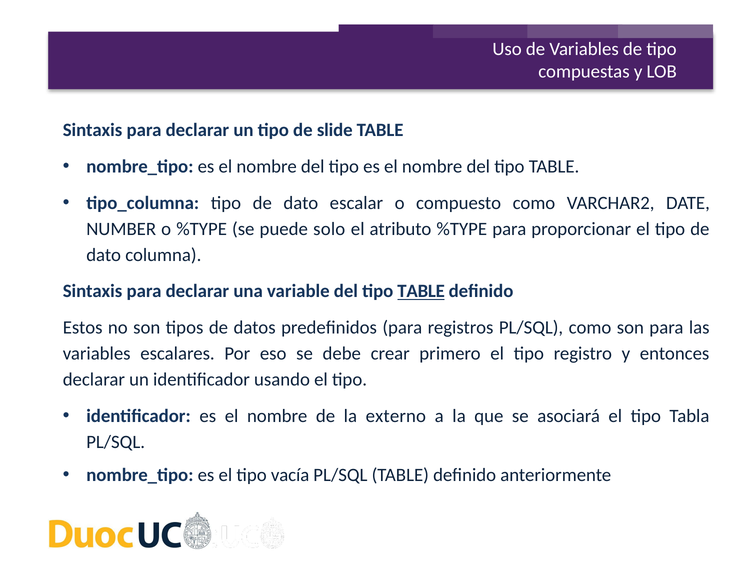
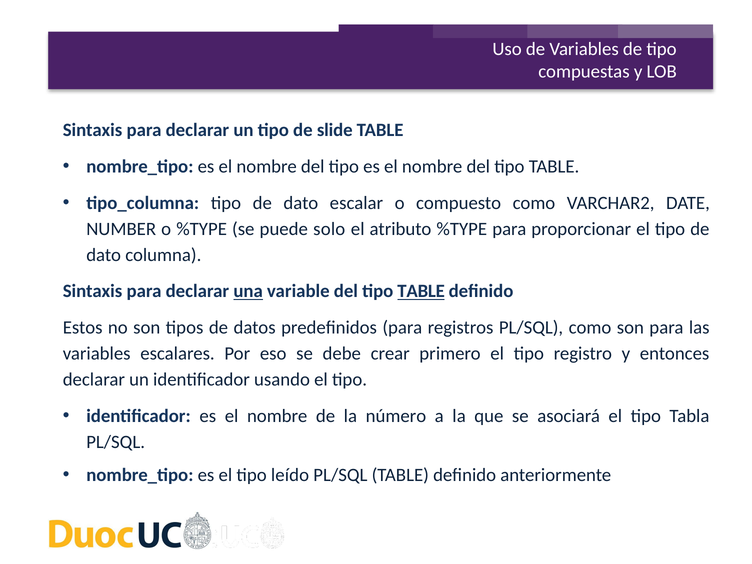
una underline: none -> present
externo: externo -> número
vacía: vacía -> leído
